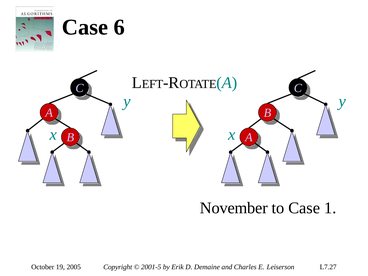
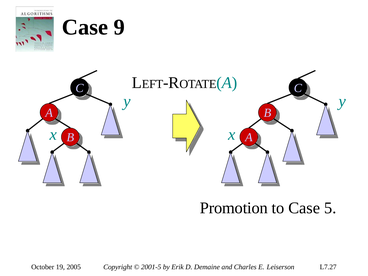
6: 6 -> 9
November: November -> Promotion
1: 1 -> 5
